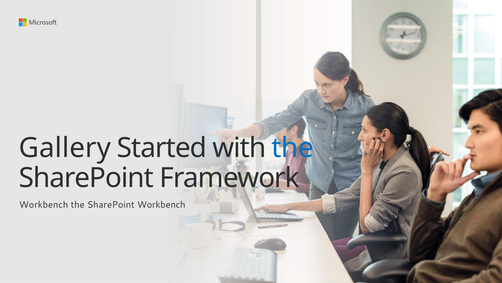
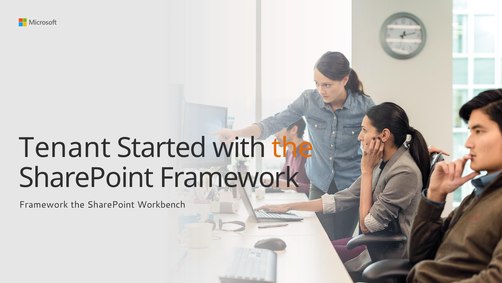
Gallery: Gallery -> Tenant
the at (293, 148) colour: blue -> orange
Workbench at (44, 204): Workbench -> Framework
